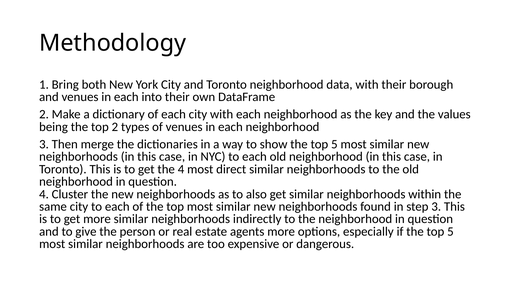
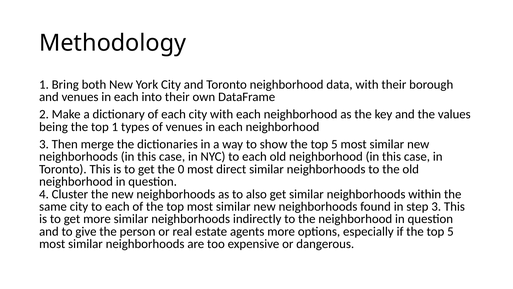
top 2: 2 -> 1
the 4: 4 -> 0
